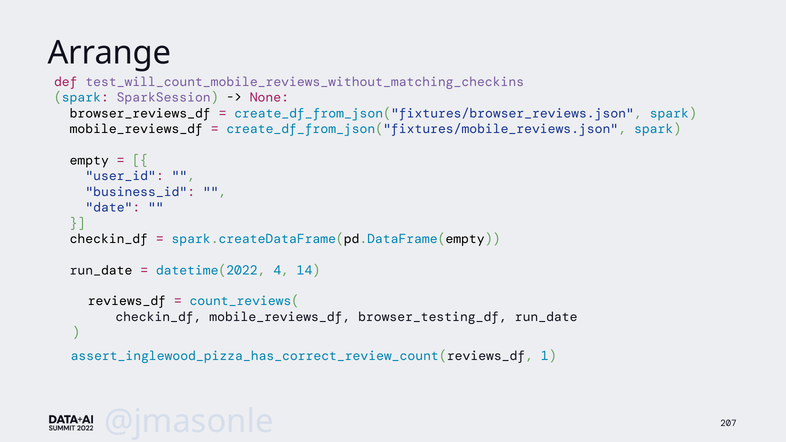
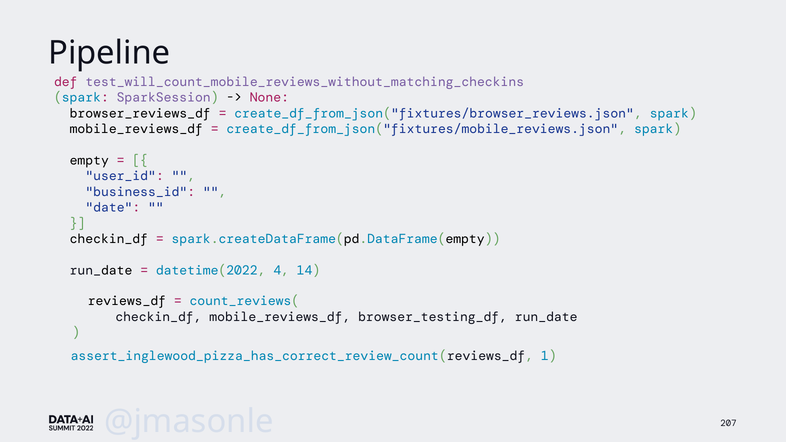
Arrange: Arrange -> Pipeline
